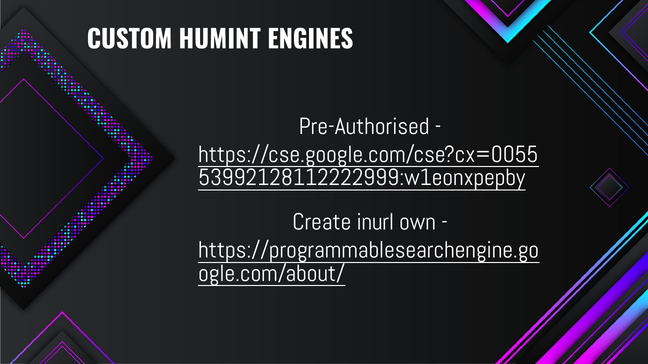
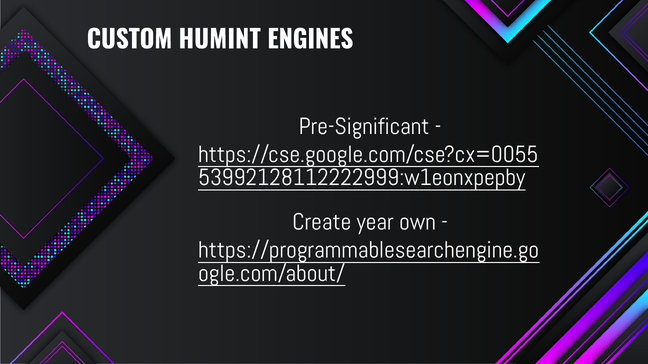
Pre-Authorised: Pre-Authorised -> Pre-Significant
inurl: inurl -> year
